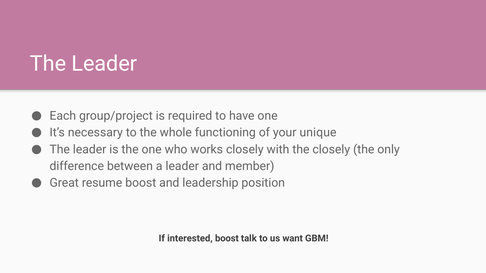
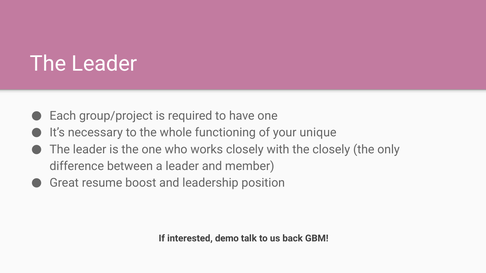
interested boost: boost -> demo
want: want -> back
